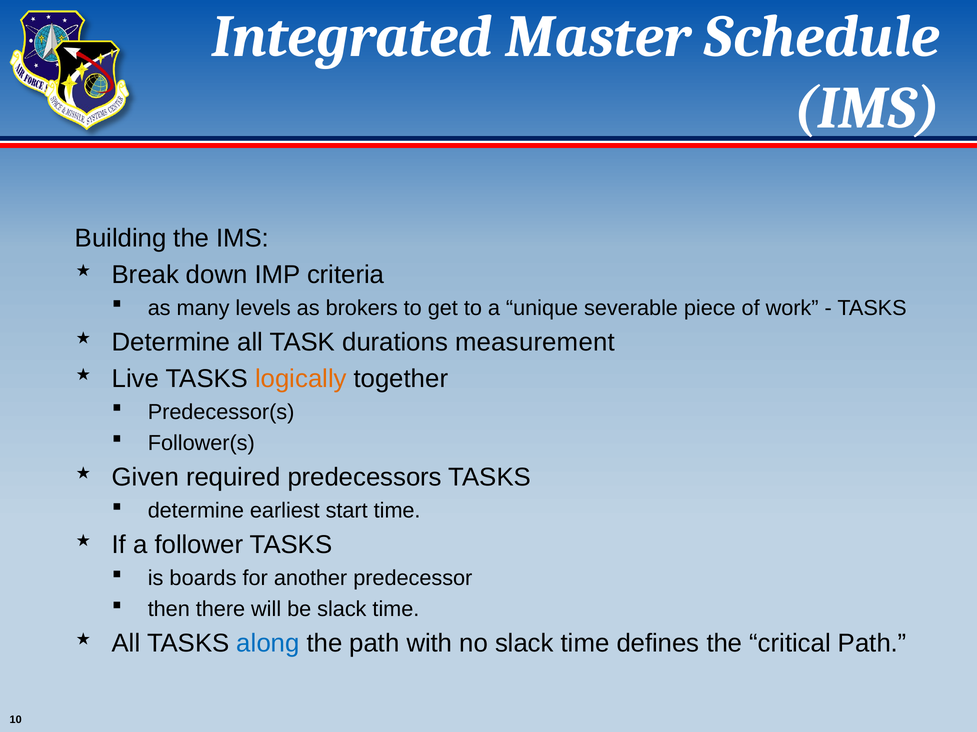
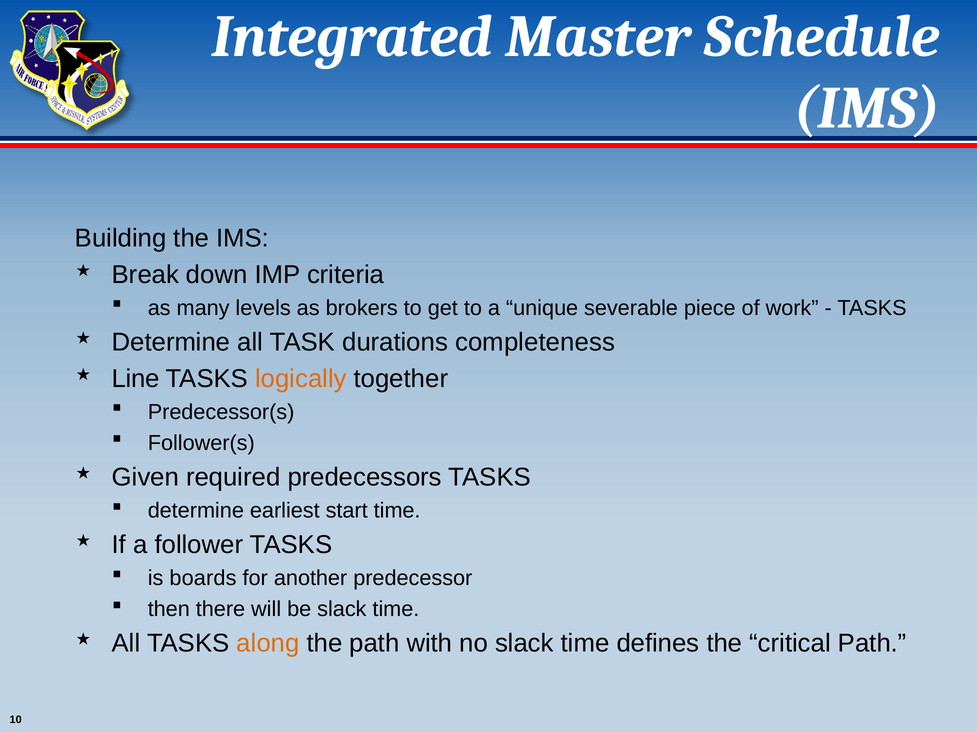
measurement: measurement -> completeness
Live: Live -> Line
along colour: blue -> orange
